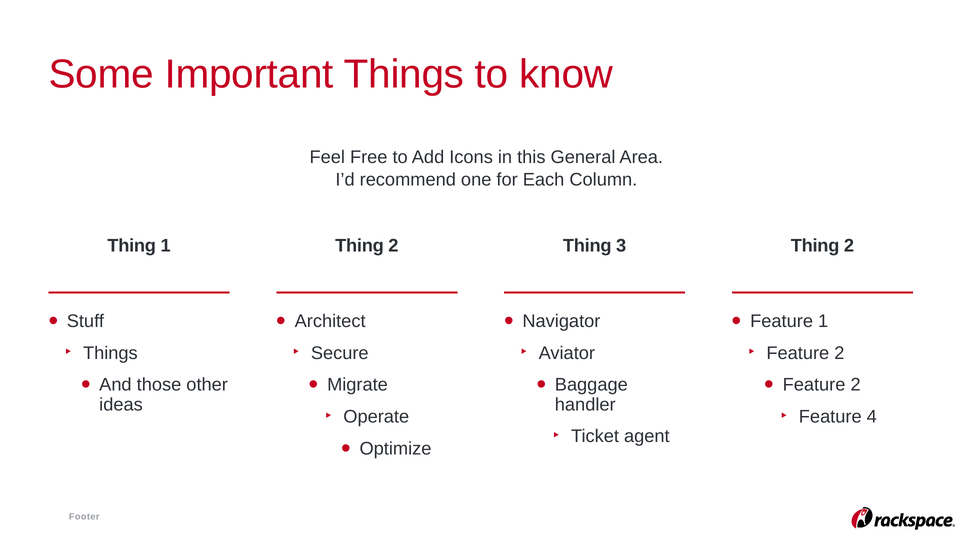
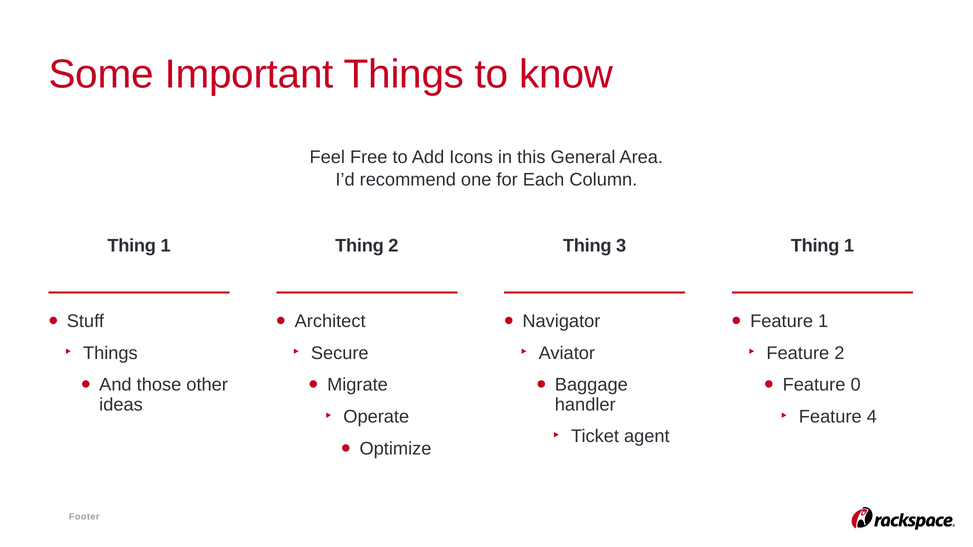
3 Thing 2: 2 -> 1
2 at (856, 385): 2 -> 0
